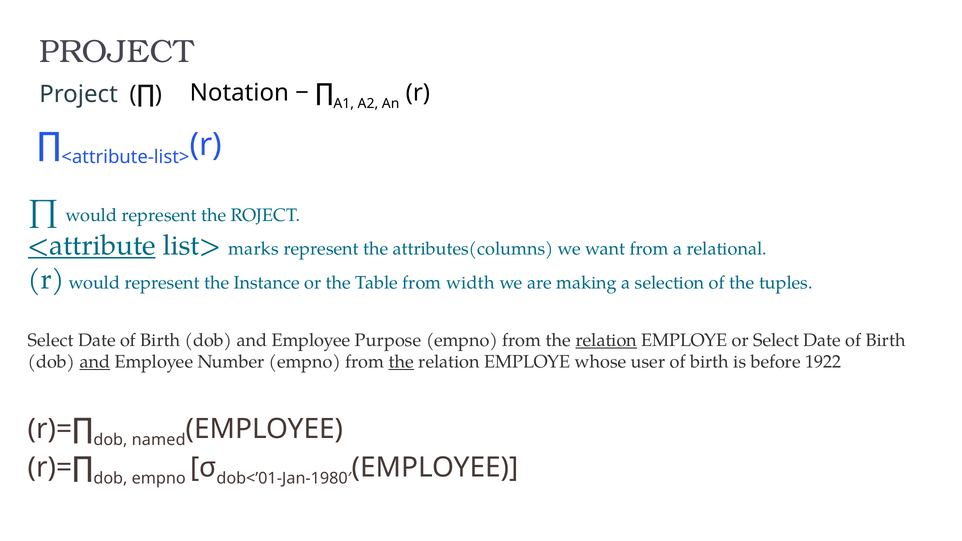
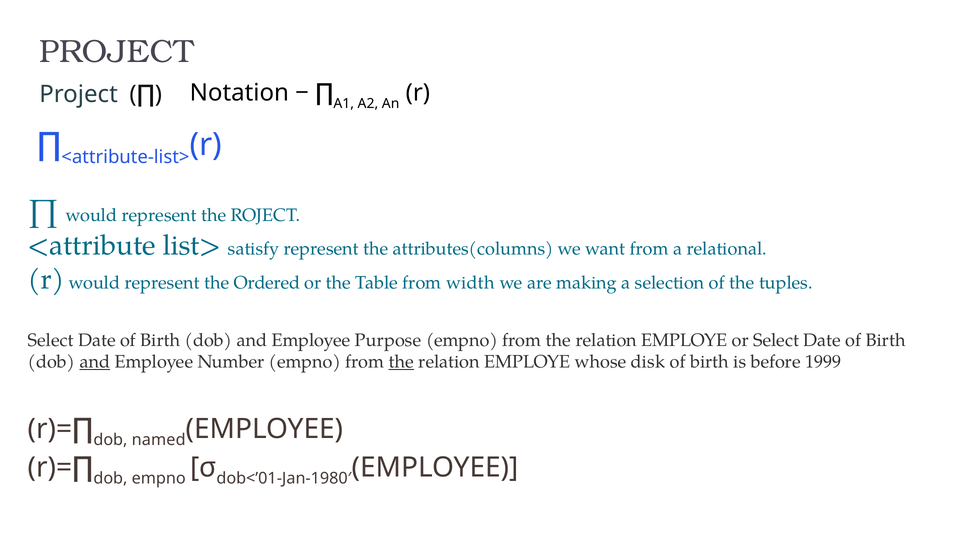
<attribute underline: present -> none
marks: marks -> satisfy
Instance: Instance -> Ordered
relation at (606, 340) underline: present -> none
user: user -> disk
1922: 1922 -> 1999
